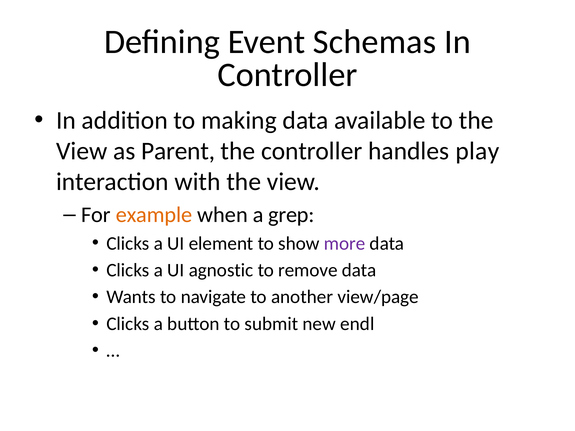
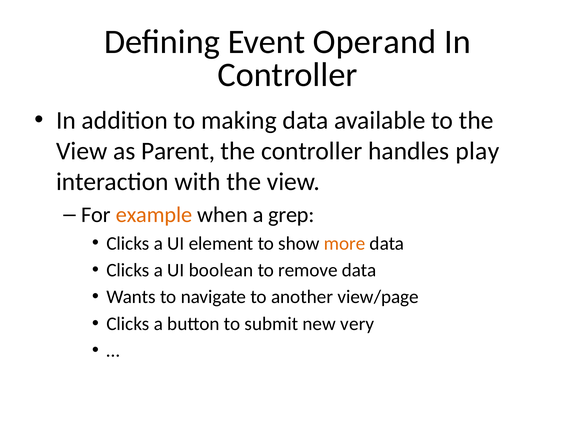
Schemas: Schemas -> Operand
more colour: purple -> orange
agnostic: agnostic -> boolean
endl: endl -> very
